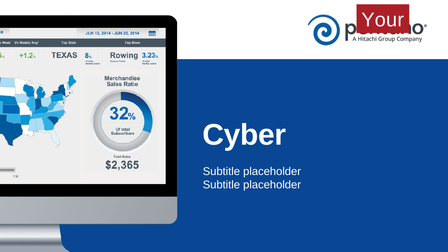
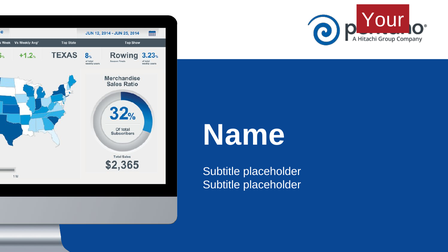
Cyber: Cyber -> Name
